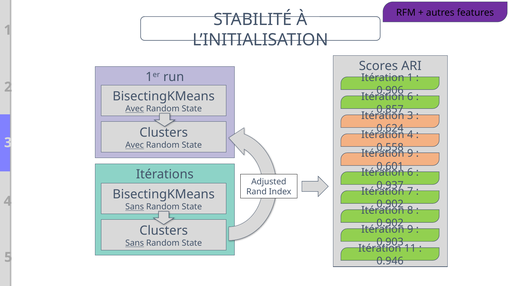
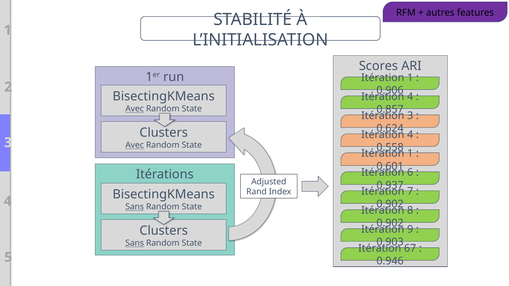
6 at (410, 97): 6 -> 4
9 at (410, 154): 9 -> 1
11: 11 -> 67
